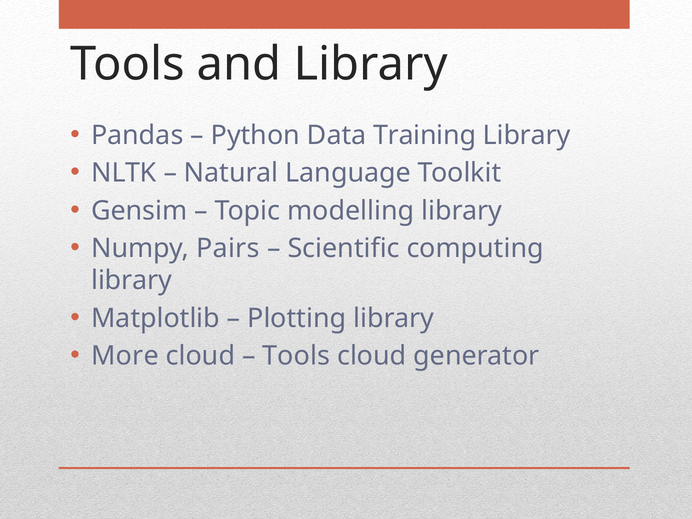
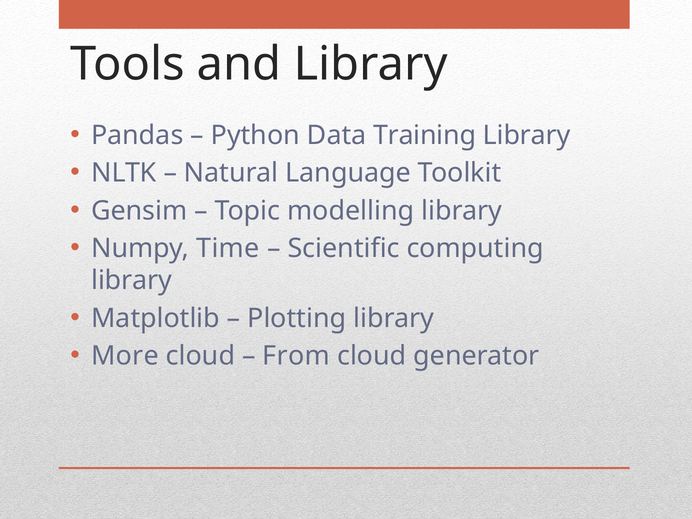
Pairs: Pairs -> Time
Tools at (296, 356): Tools -> From
